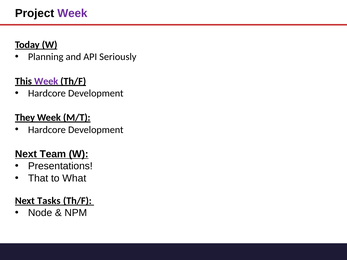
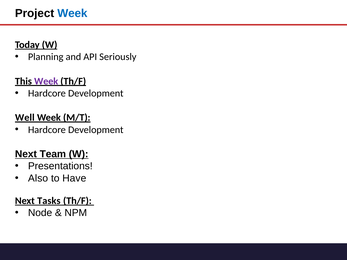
Week at (72, 13) colour: purple -> blue
They: They -> Well
That: That -> Also
What: What -> Have
